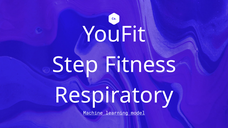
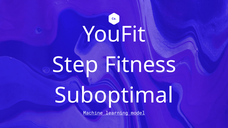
Respiratory: Respiratory -> Suboptimal
